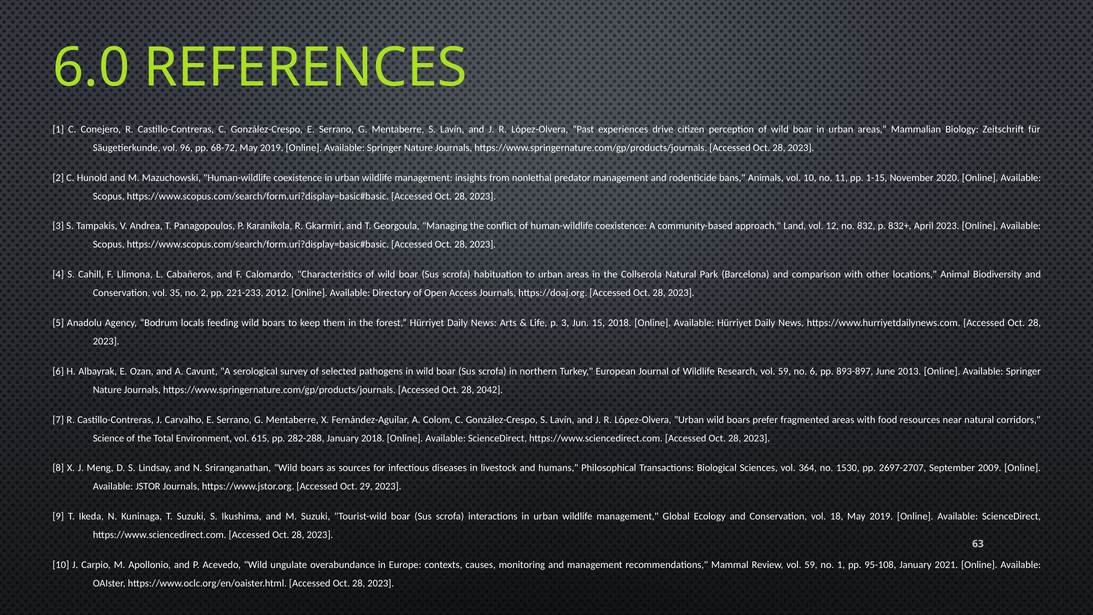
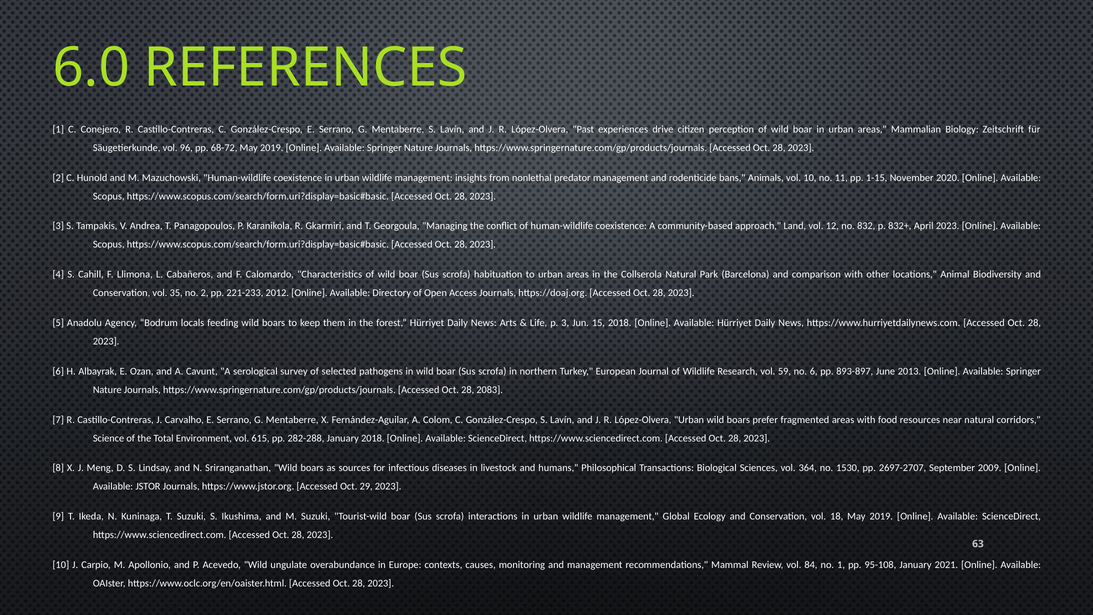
2042: 2042 -> 2083
Review vol 59: 59 -> 84
